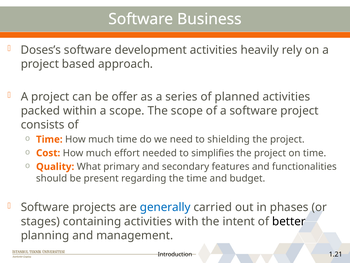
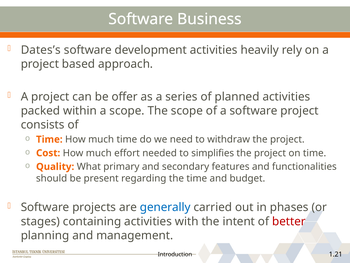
Doses’s: Doses’s -> Dates’s
shielding: shielding -> withdraw
better colour: black -> red
